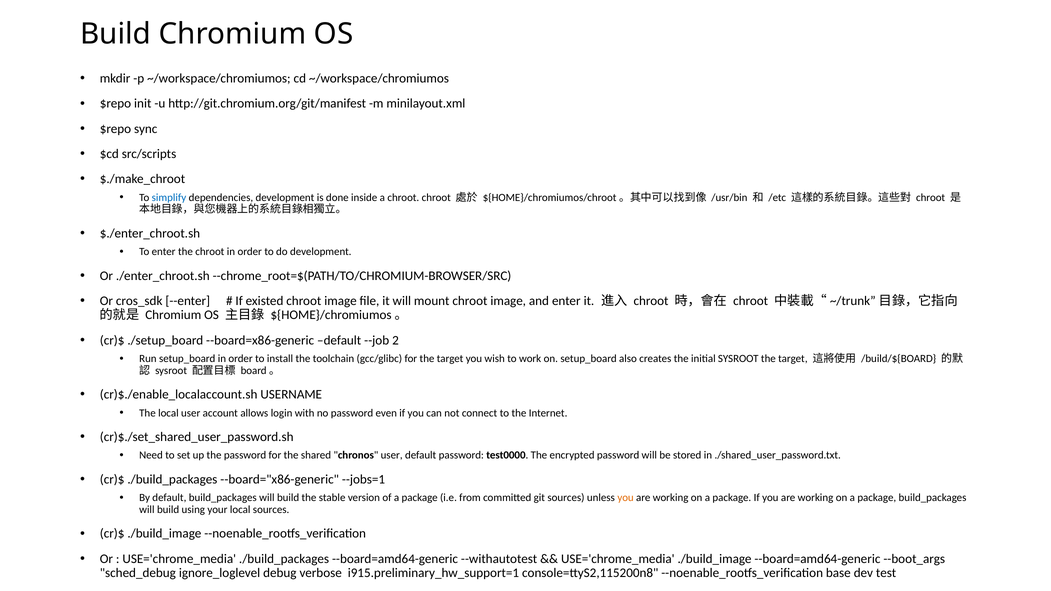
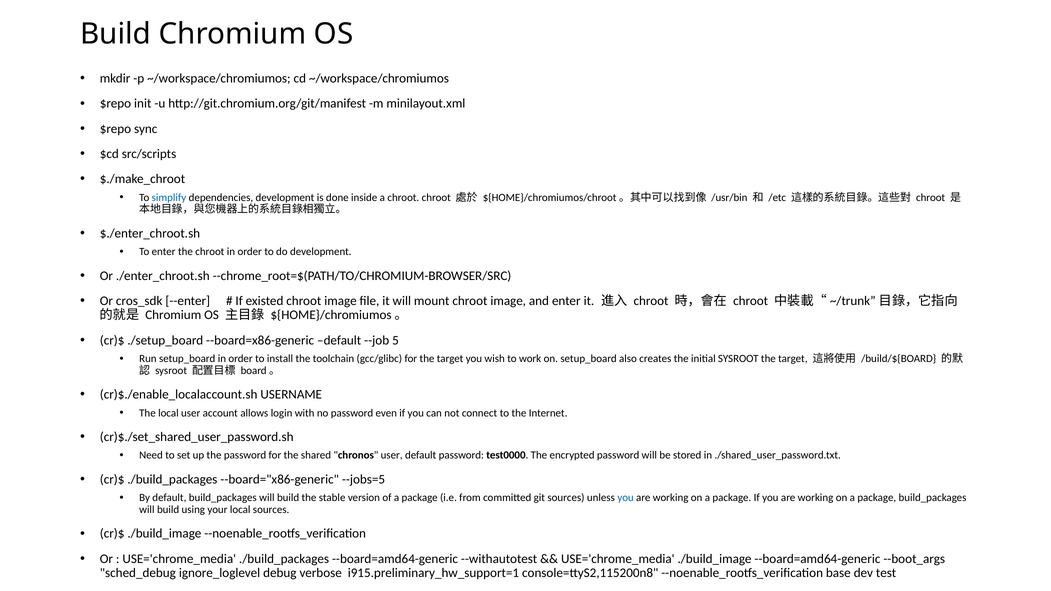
2: 2 -> 5
--jobs=1: --jobs=1 -> --jobs=5
you at (626, 498) colour: orange -> blue
